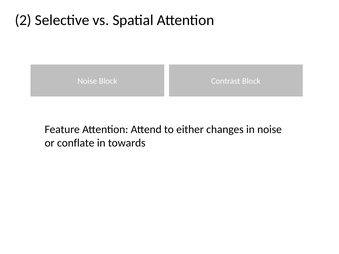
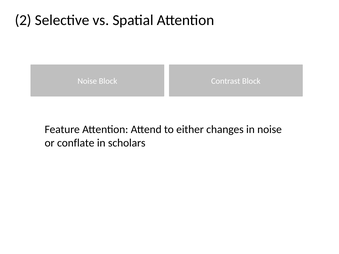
towards: towards -> scholars
